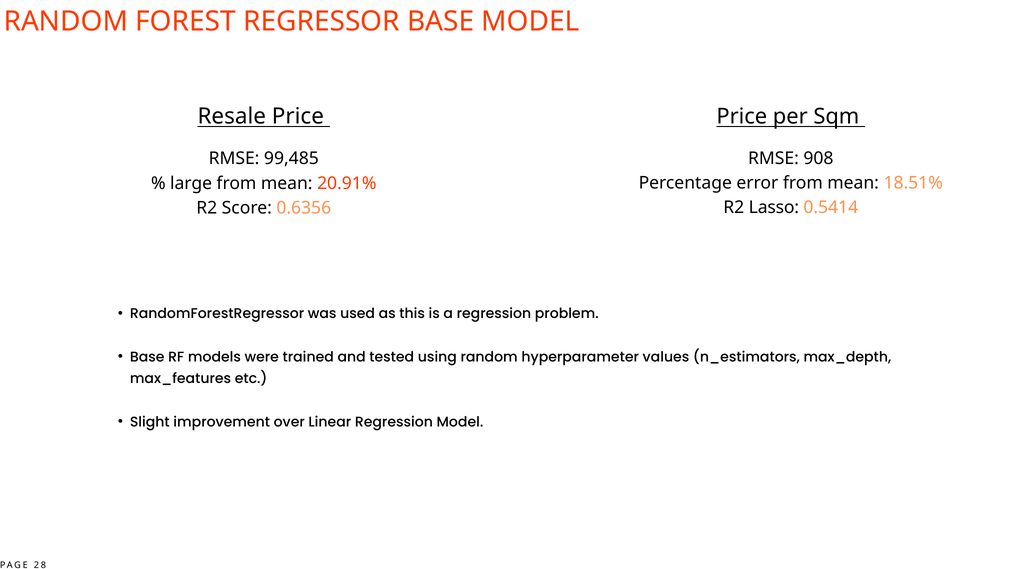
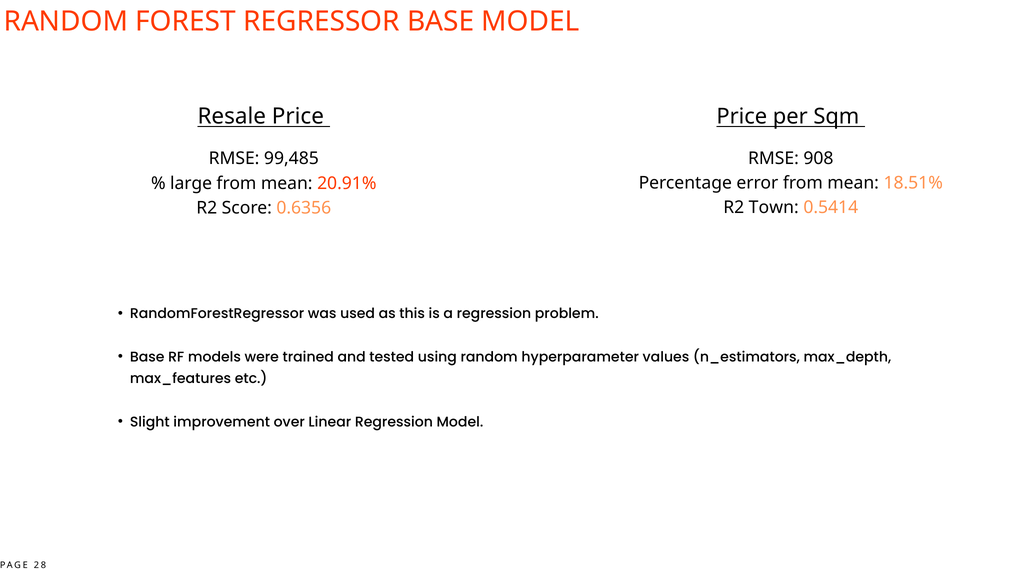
Lasso: Lasso -> Town
